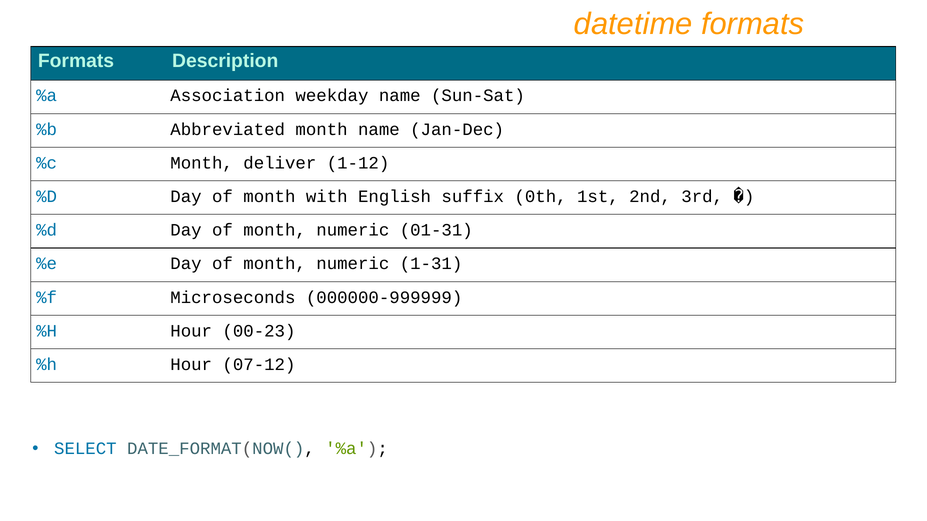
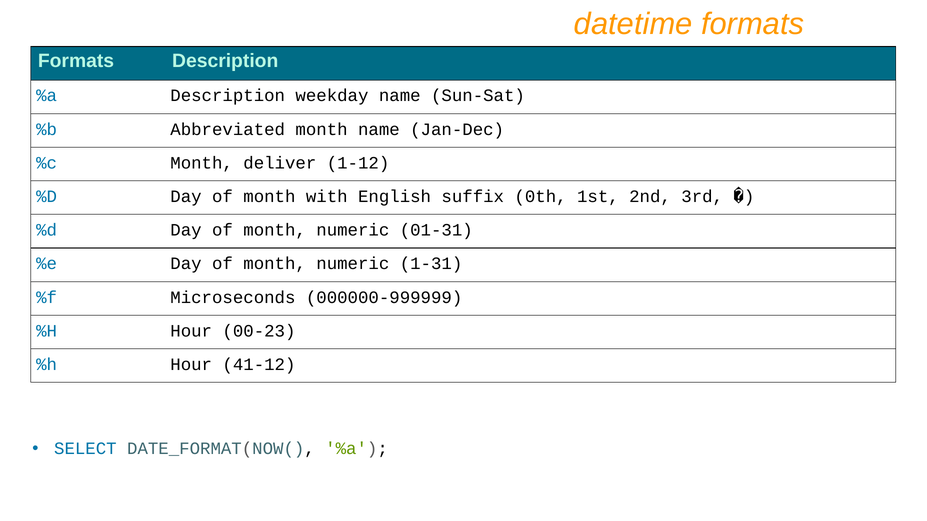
%a Association: Association -> Description
07-12: 07-12 -> 41-12
